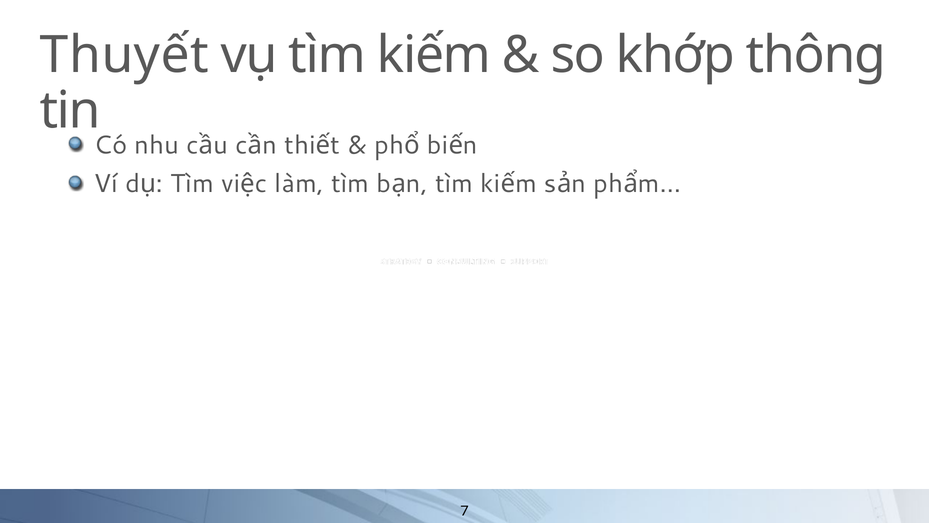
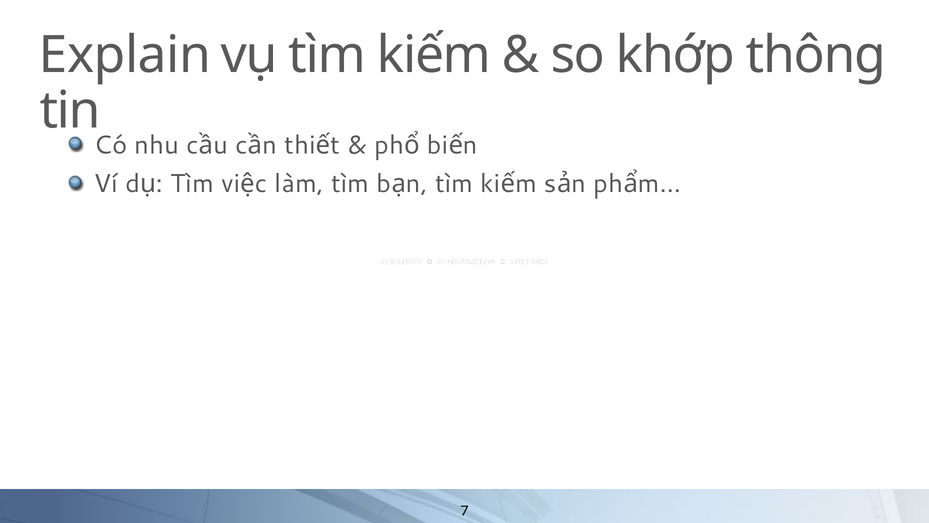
Thuyết: Thuyết -> Explain
